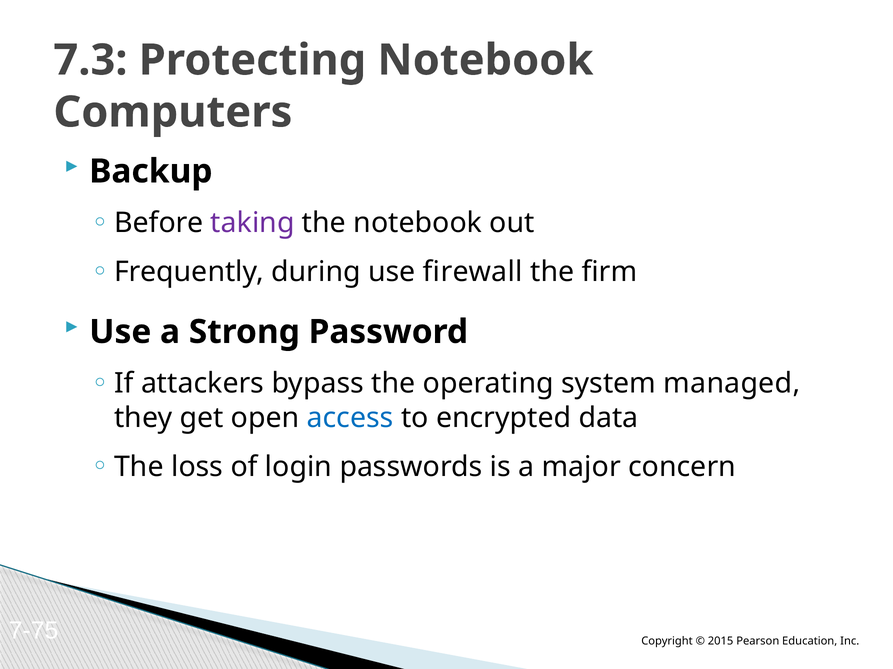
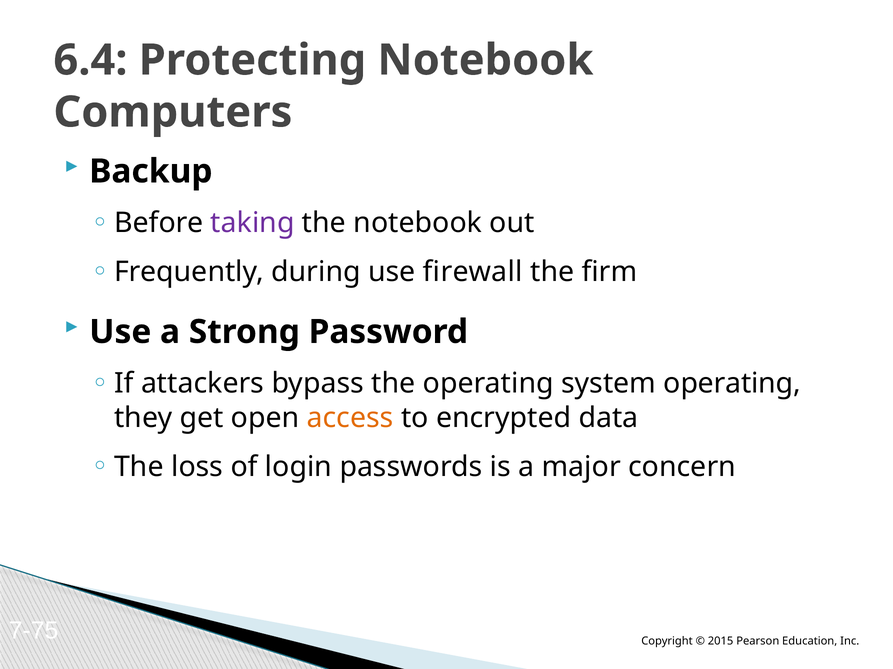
7.3: 7.3 -> 6.4
system managed: managed -> operating
access colour: blue -> orange
